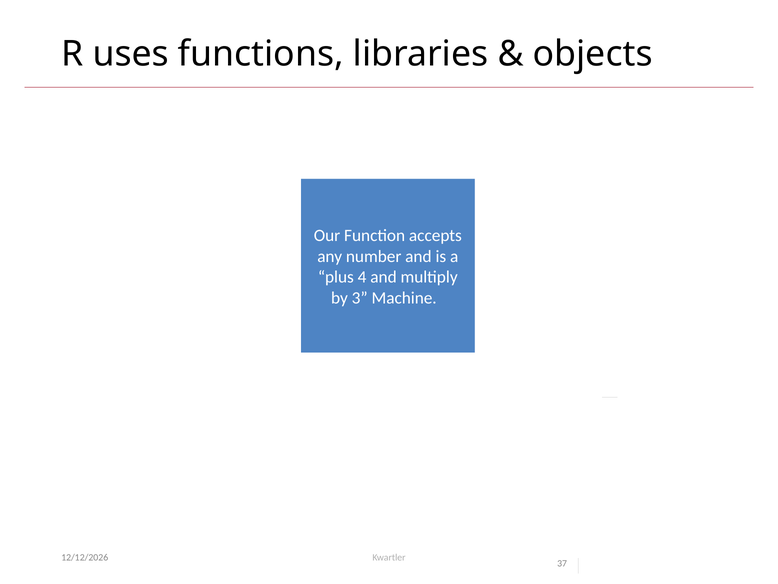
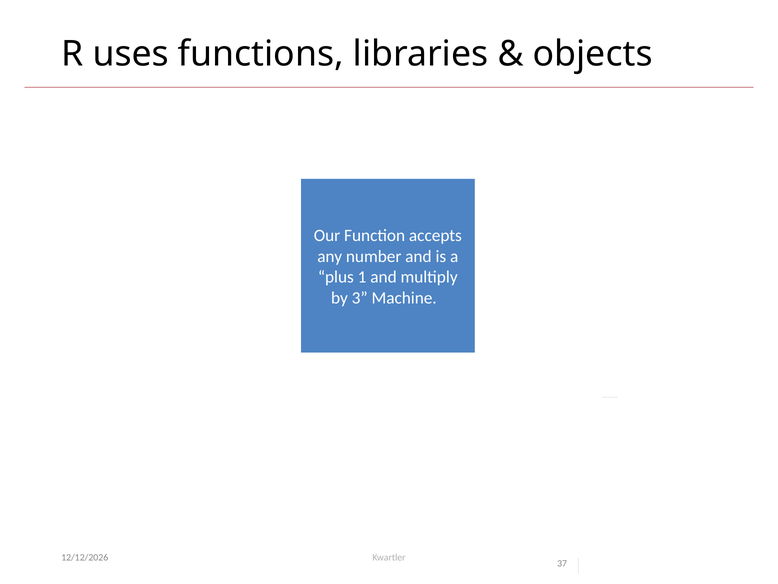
4: 4 -> 1
